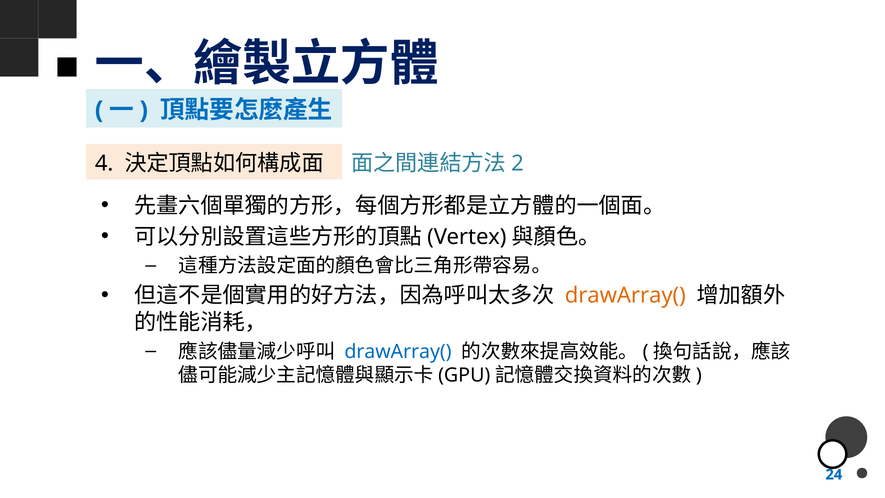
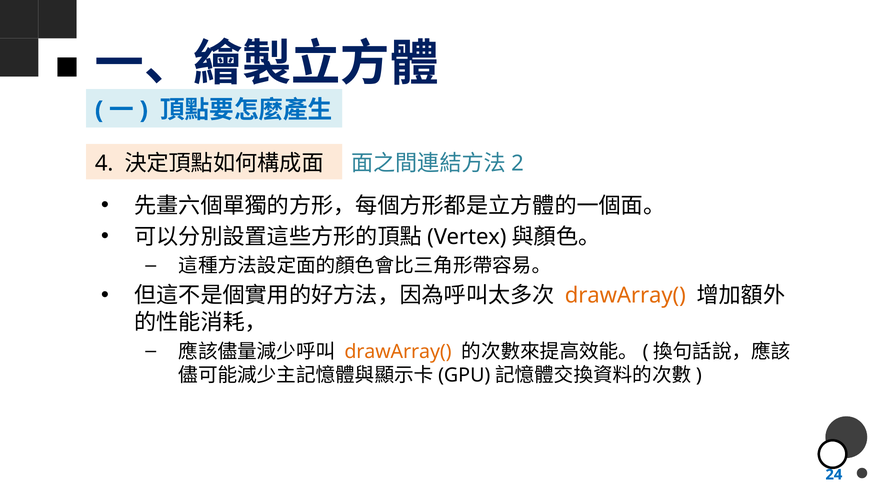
drawArray( at (398, 351) colour: blue -> orange
